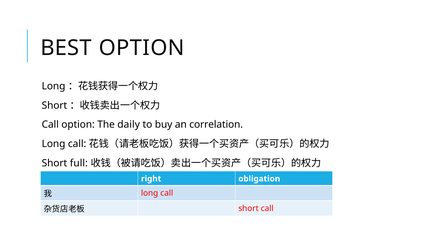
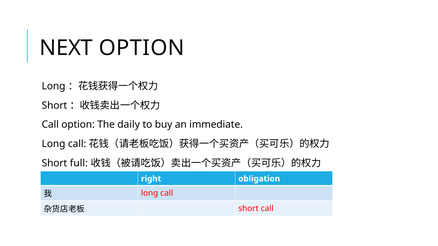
BEST: BEST -> NEXT
correlation: correlation -> immediate
